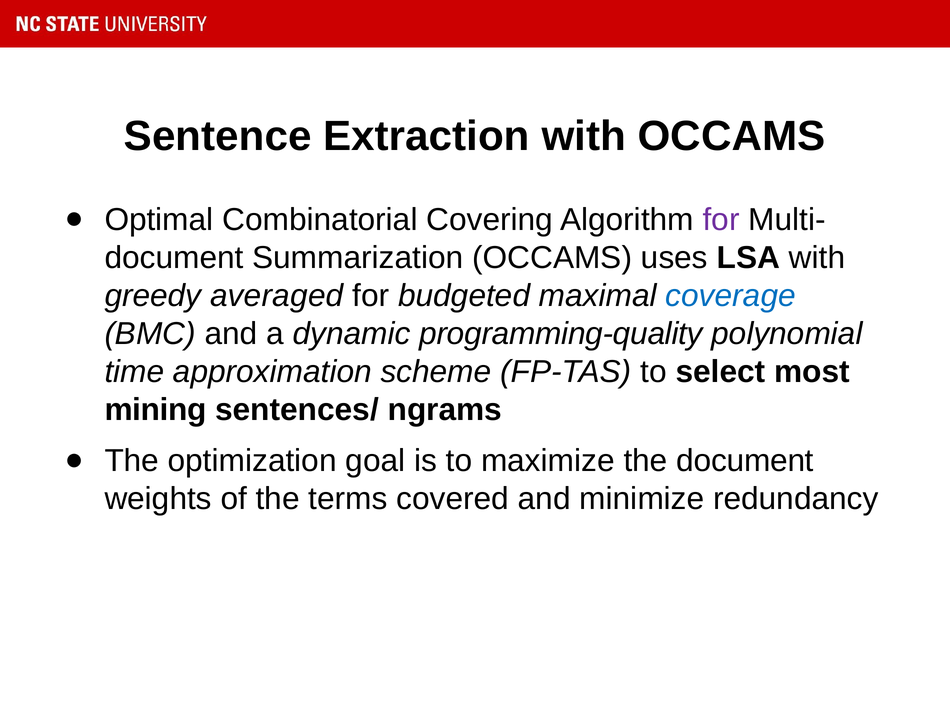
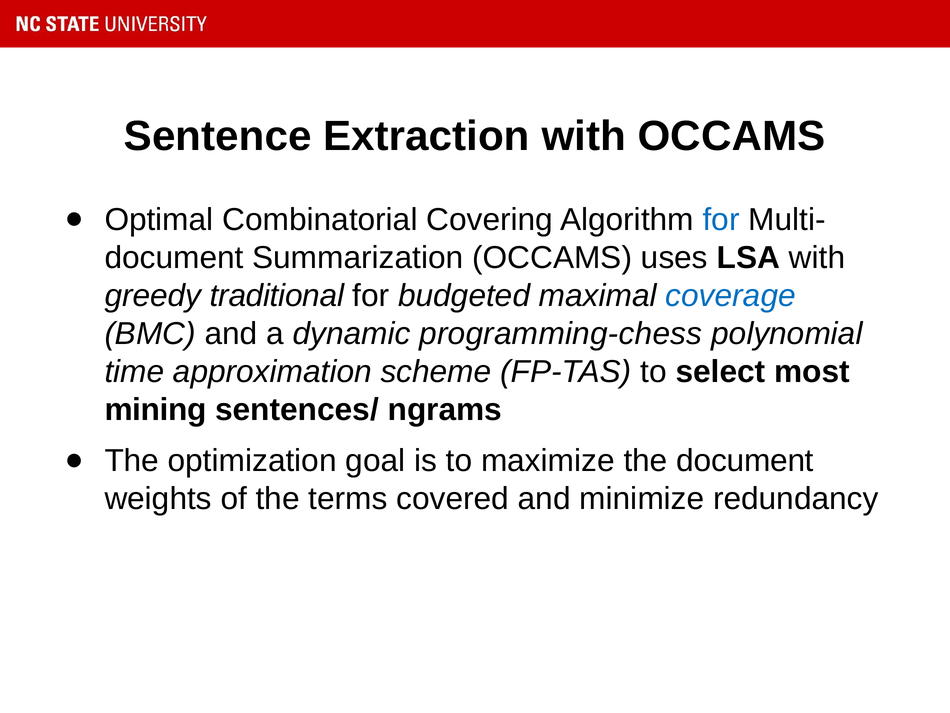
for at (721, 219) colour: purple -> blue
averaged: averaged -> traditional
programming-quality: programming-quality -> programming-chess
